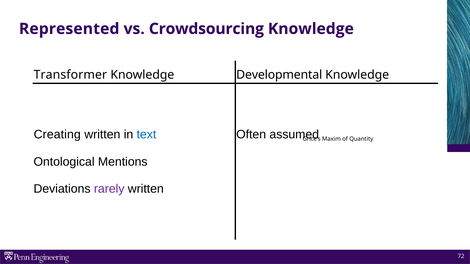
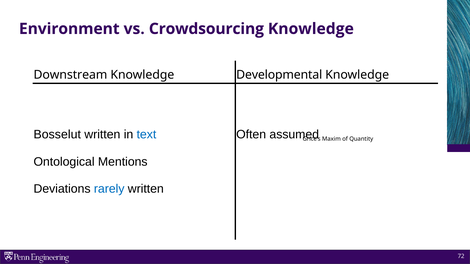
Represented: Represented -> Environment
Transformer: Transformer -> Downstream
Creating: Creating -> Bosselut
rarely colour: purple -> blue
